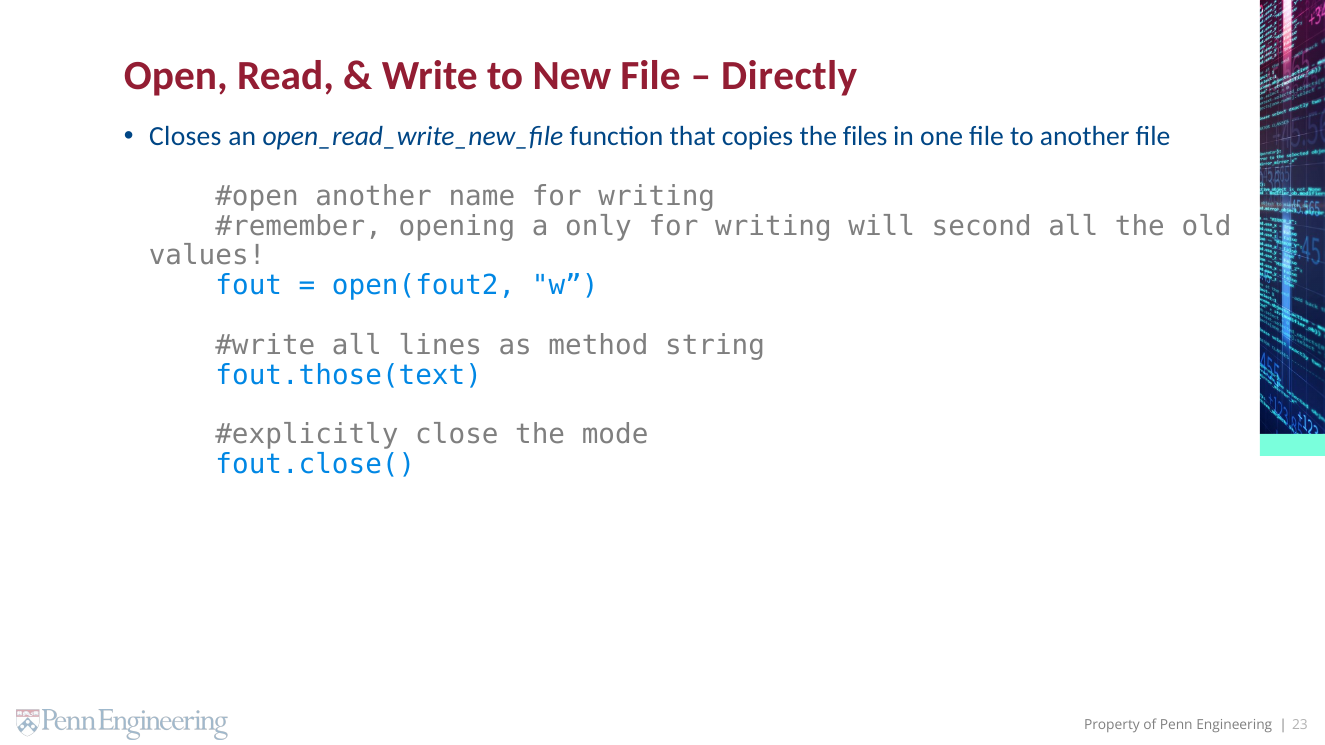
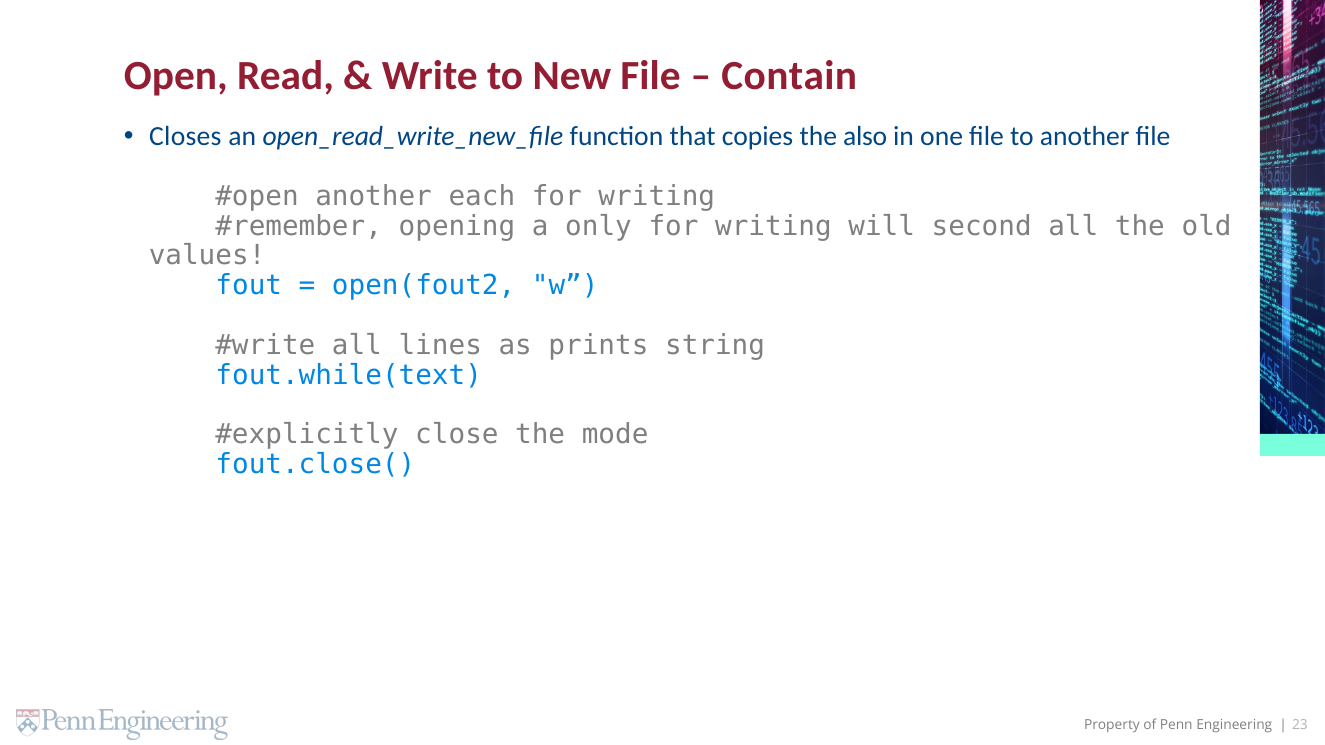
Directly: Directly -> Contain
files: files -> also
name: name -> each
method: method -> prints
fout.those(text: fout.those(text -> fout.while(text
